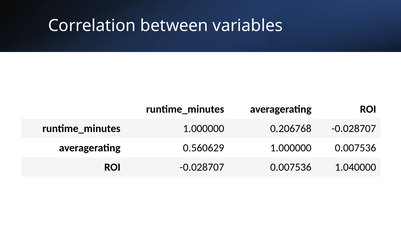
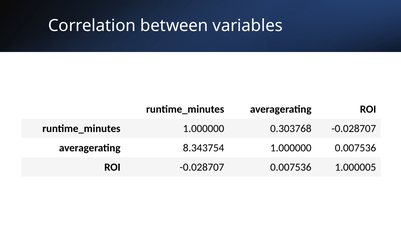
0.206768: 0.206768 -> 0.303768
0.560629: 0.560629 -> 8.343754
1.040000: 1.040000 -> 1.000005
